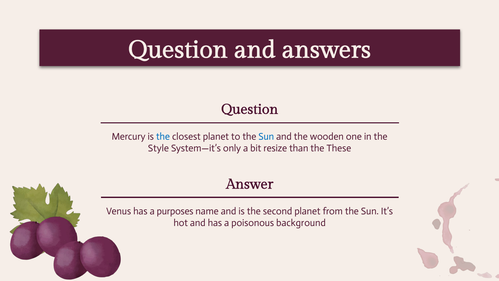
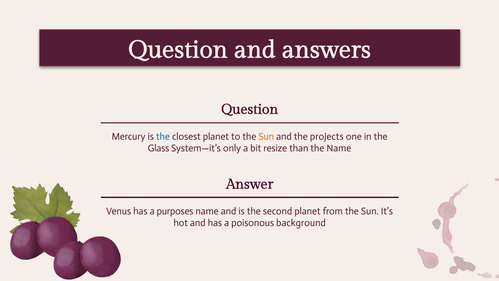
Sun at (266, 136) colour: blue -> orange
wooden: wooden -> projects
Style: Style -> Glass
the These: These -> Name
